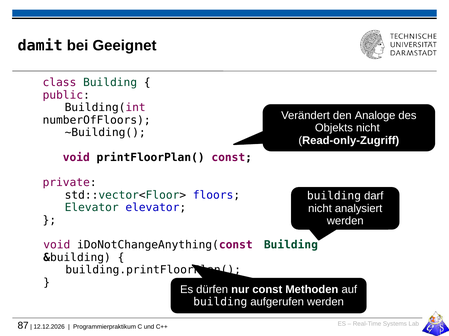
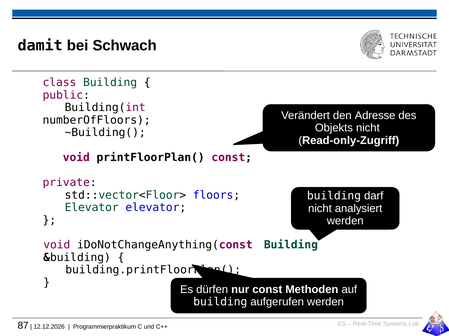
Geeignet: Geeignet -> Schwach
Analoge: Analoge -> Adresse
